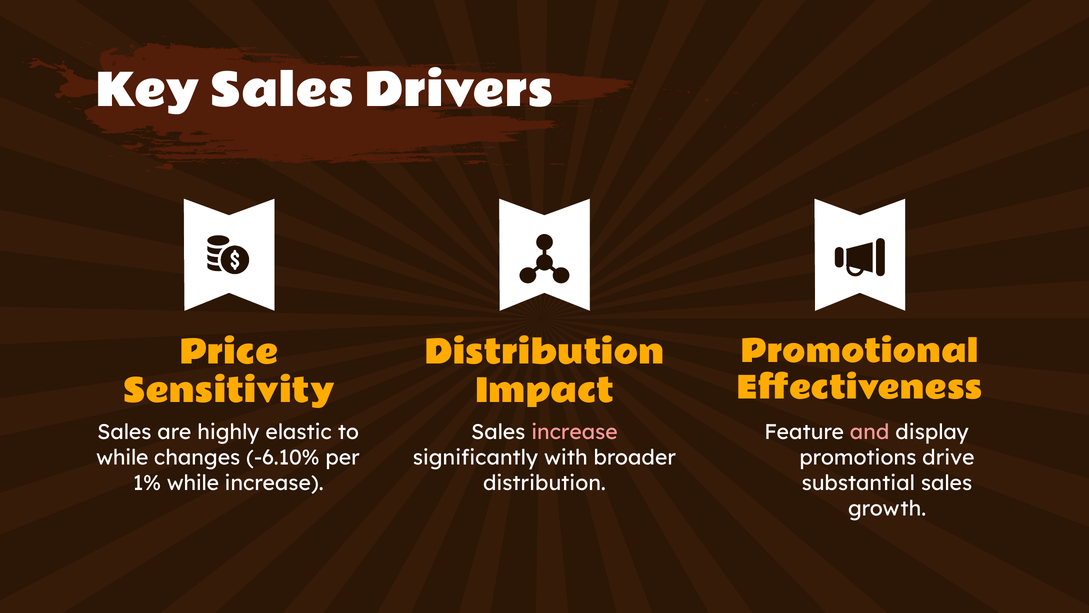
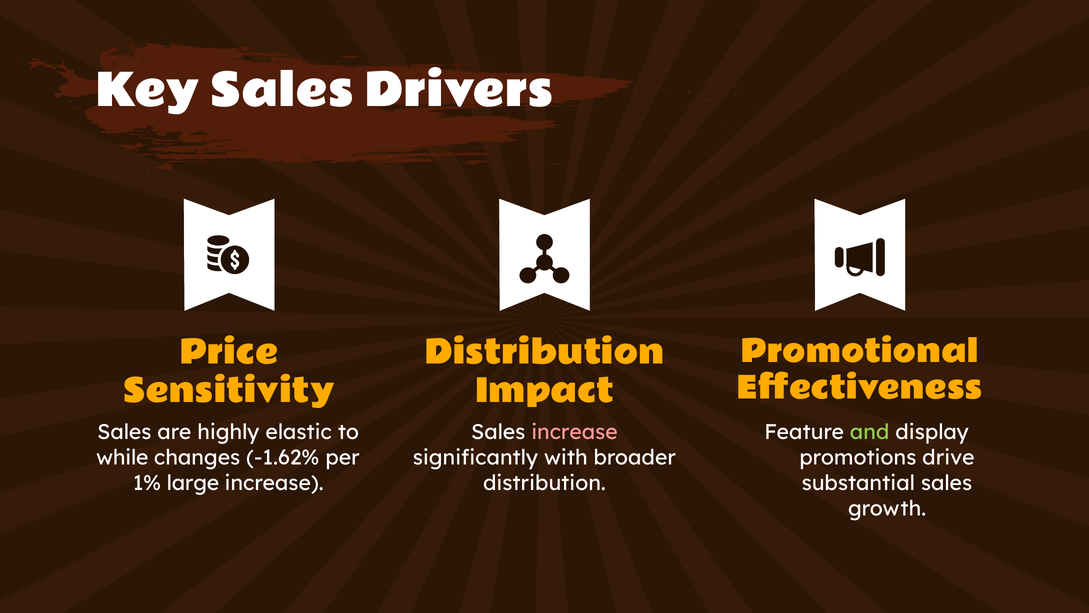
and colour: pink -> light green
-6.10%: -6.10% -> -1.62%
1% while: while -> large
